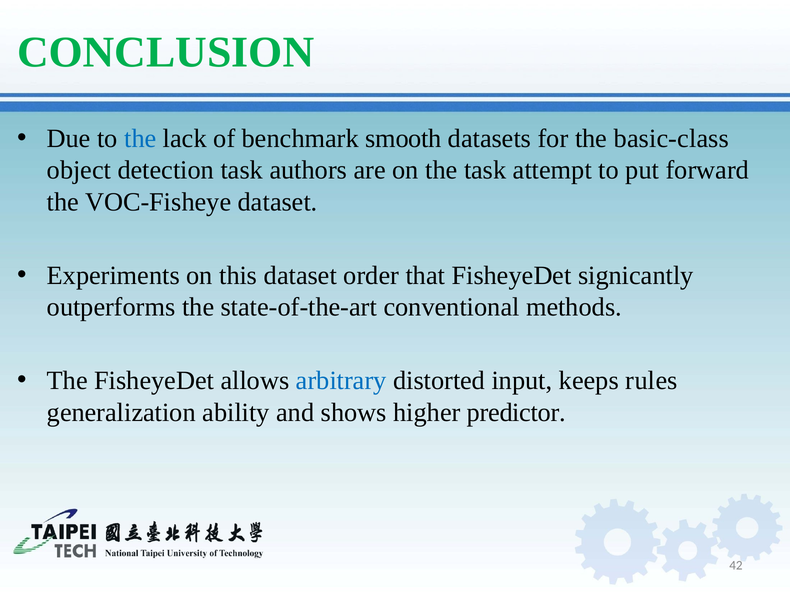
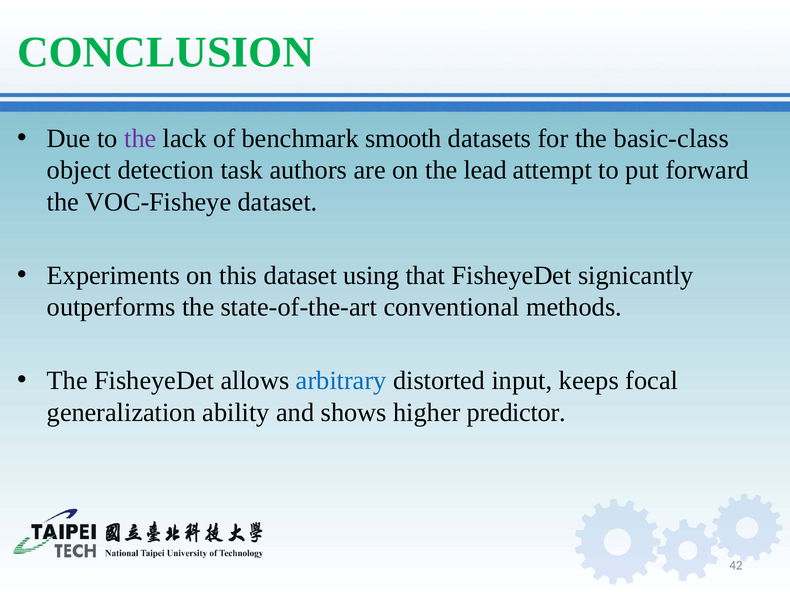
the at (140, 139) colour: blue -> purple
the task: task -> lead
order: order -> using
rules: rules -> focal
